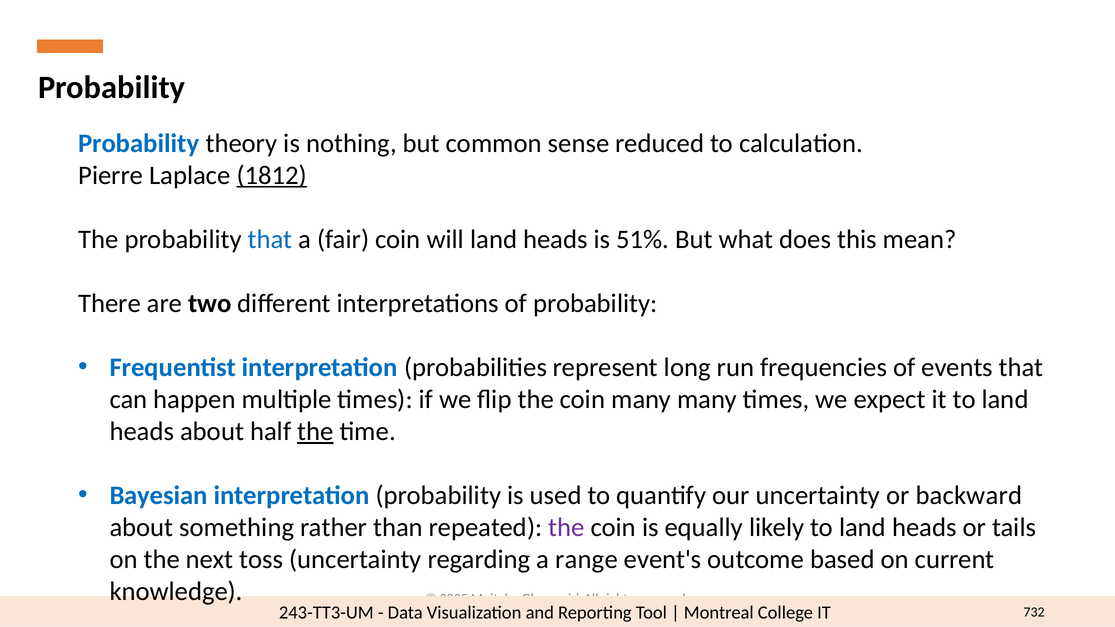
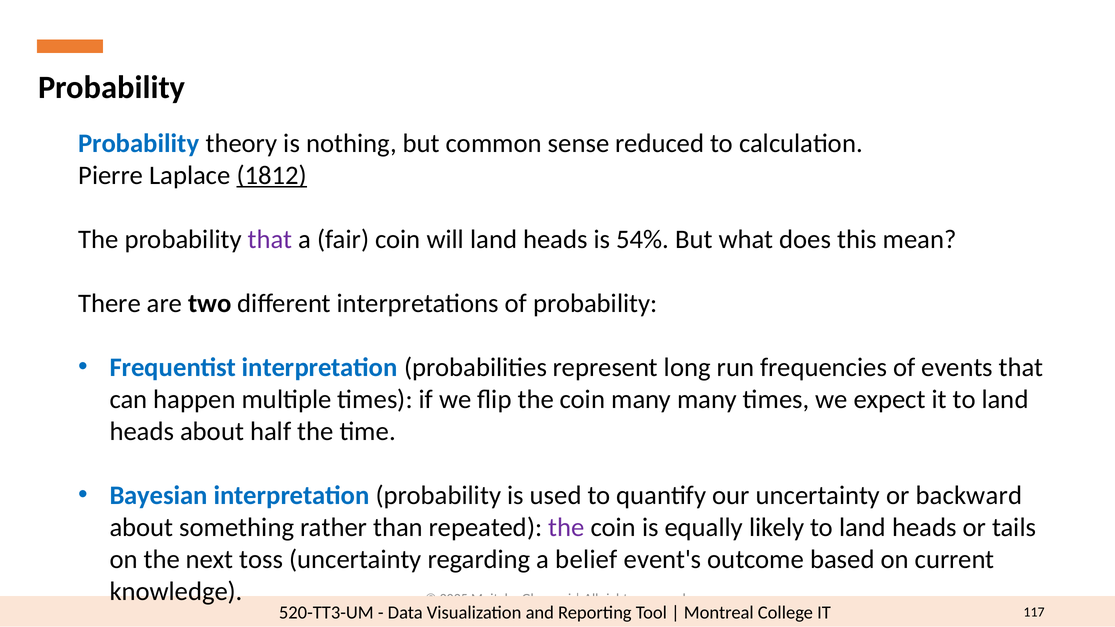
that at (270, 239) colour: blue -> purple
51%: 51% -> 54%
the at (315, 432) underline: present -> none
range: range -> belief
243-TT3-UM: 243-TT3-UM -> 520-TT3-UM
732: 732 -> 117
